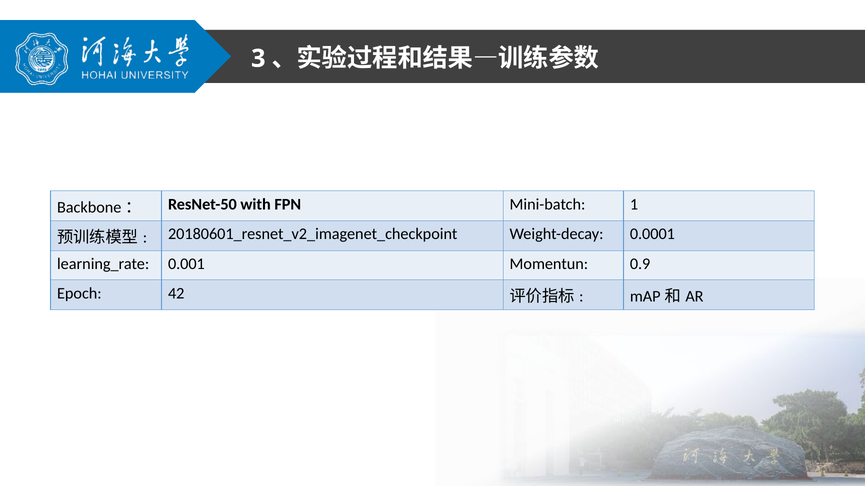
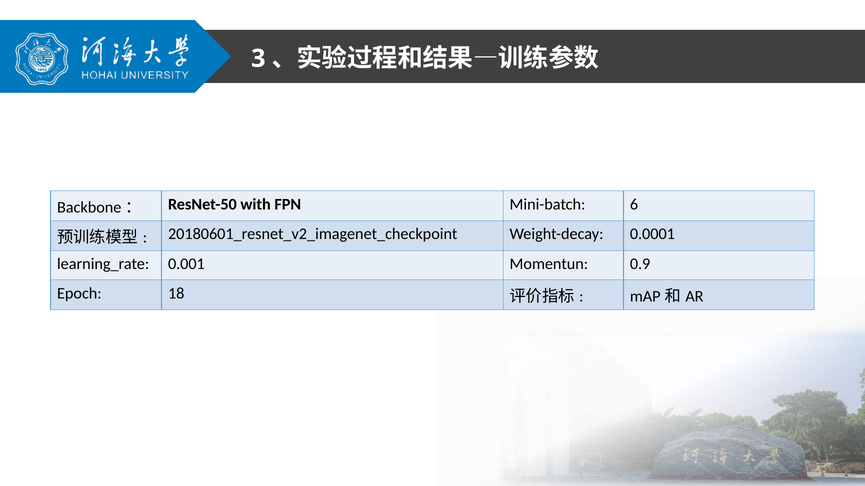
1: 1 -> 6
42: 42 -> 18
